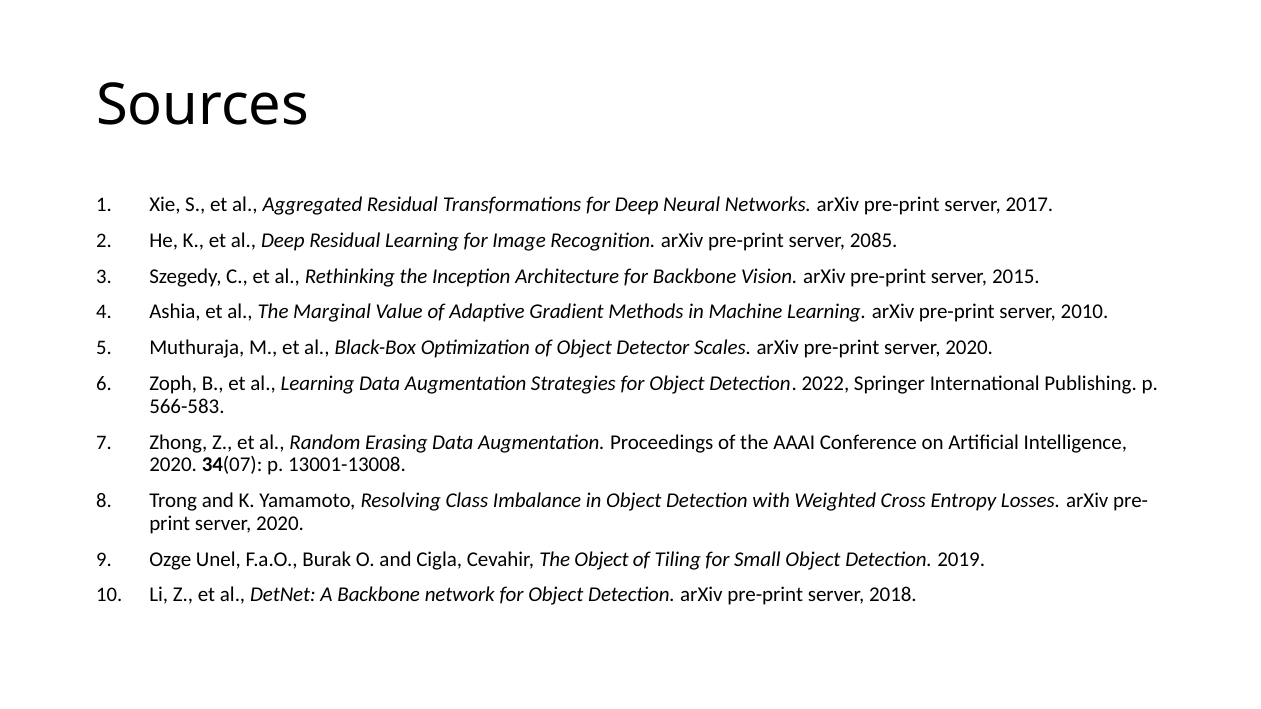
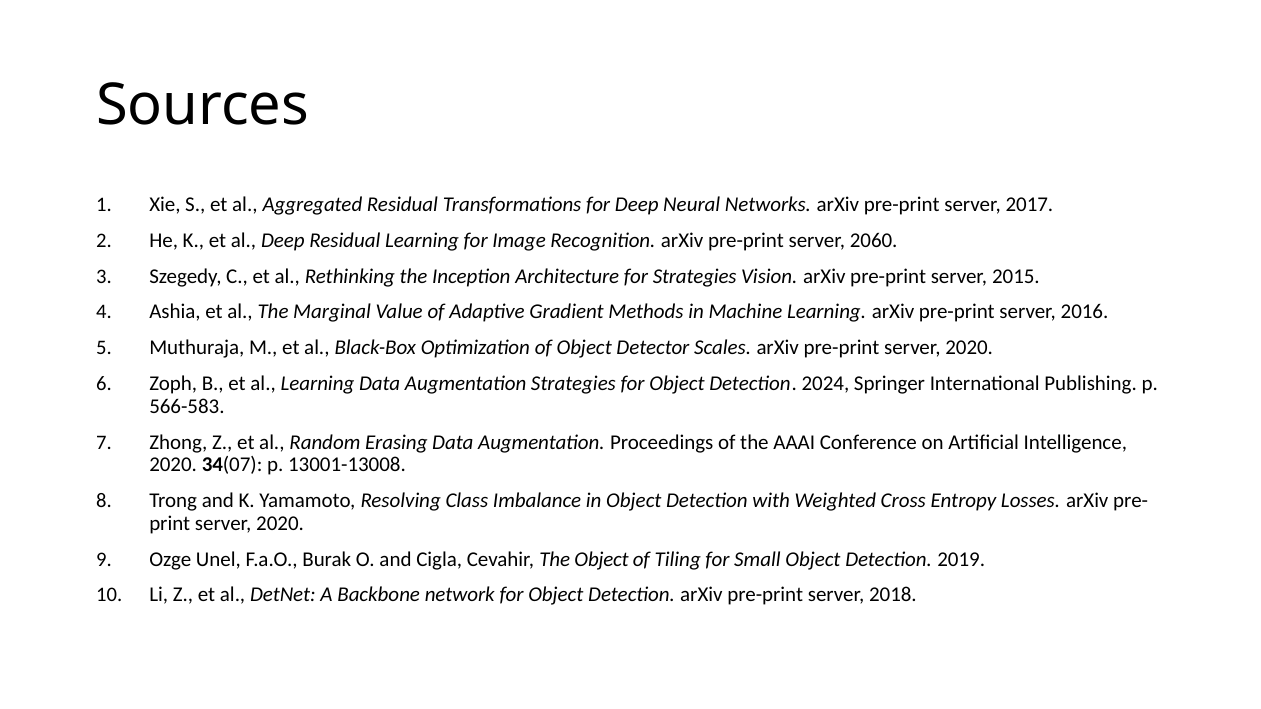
2085: 2085 -> 2060
for Backbone: Backbone -> Strategies
2010: 2010 -> 2016
2022: 2022 -> 2024
